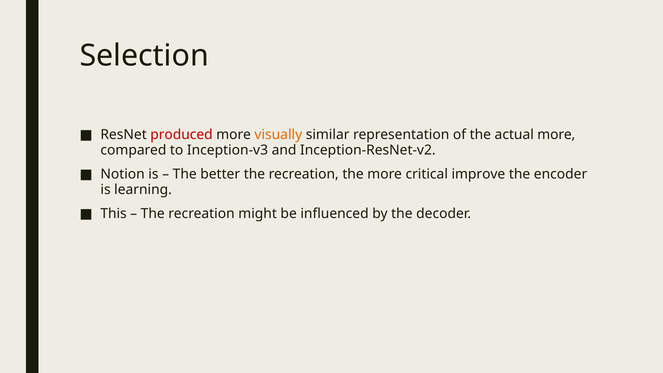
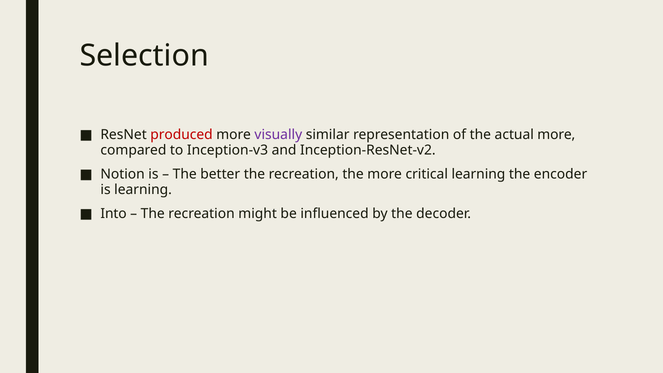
visually colour: orange -> purple
critical improve: improve -> learning
This: This -> Into
